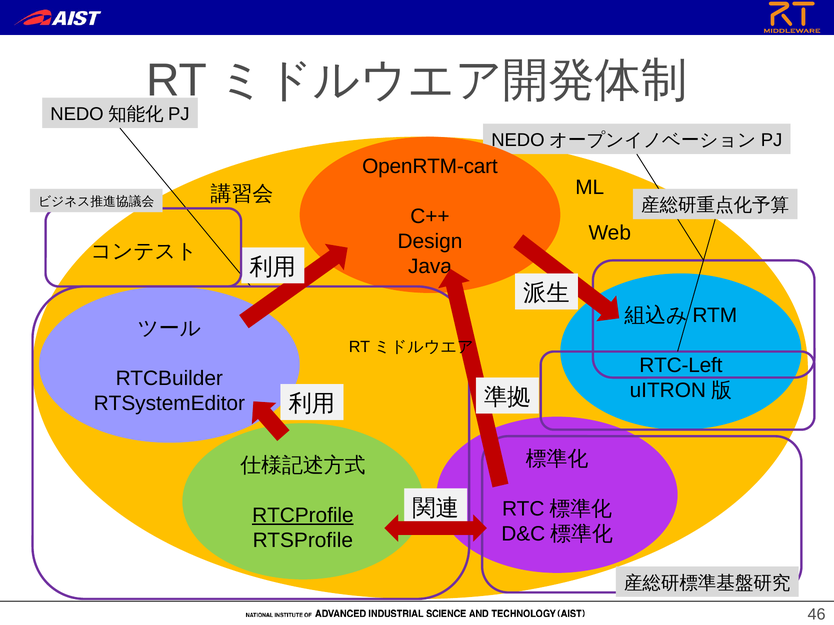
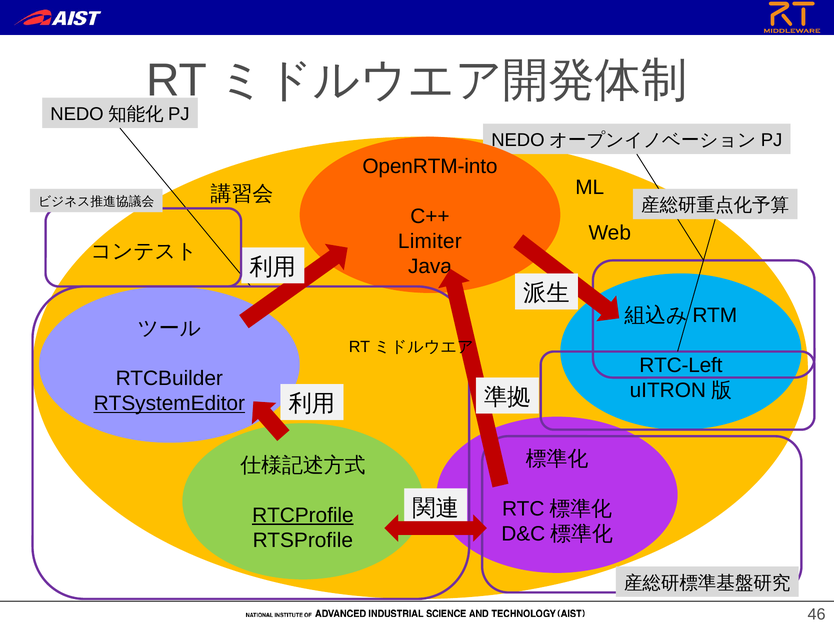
OpenRTM-cart: OpenRTM-cart -> OpenRTM-into
Design: Design -> Limiter
RTSystemEditor underline: none -> present
